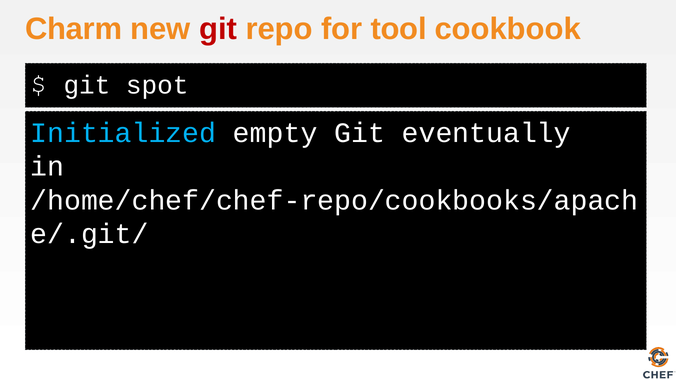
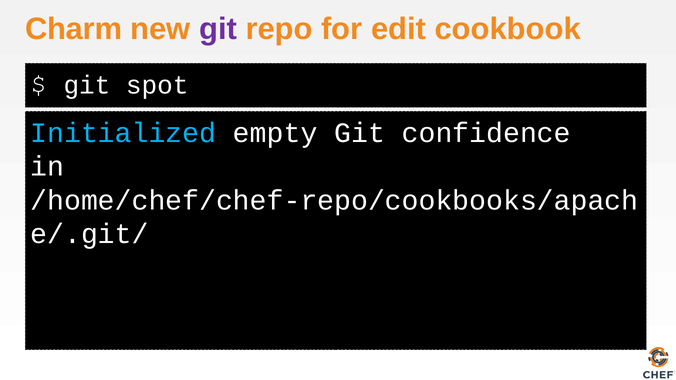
git at (218, 29) colour: red -> purple
tool: tool -> edit
eventually: eventually -> confidence
